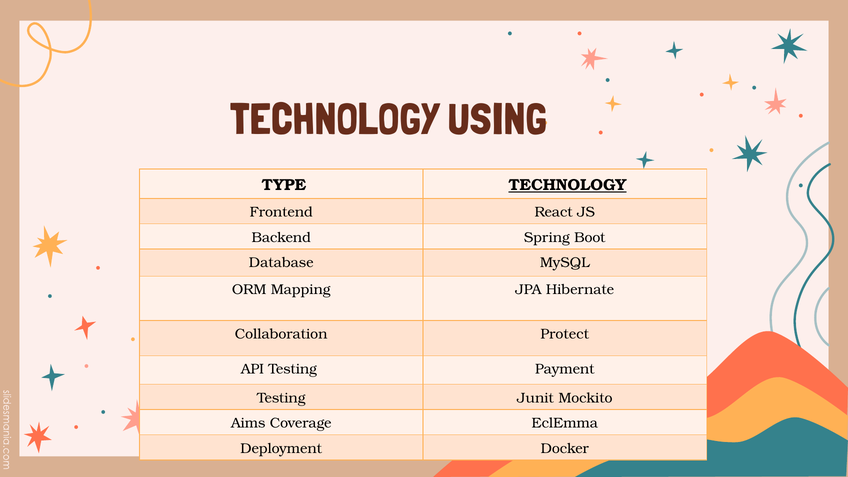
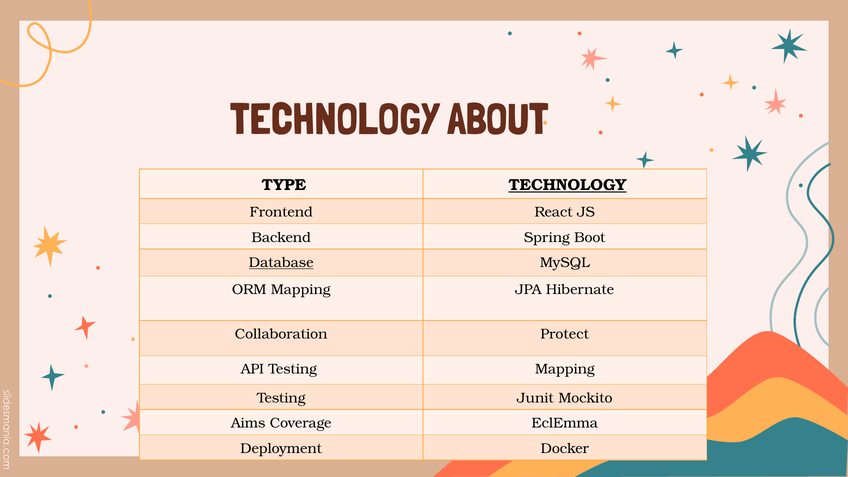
USING: USING -> ABOUT
Database underline: none -> present
Testing Payment: Payment -> Mapping
